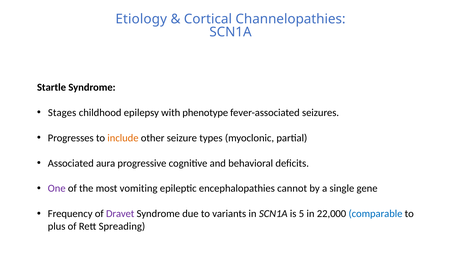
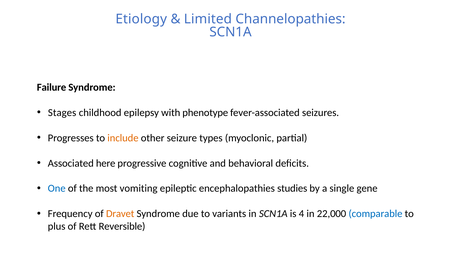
Cortical: Cortical -> Limited
Startle: Startle -> Failure
aura: aura -> here
One colour: purple -> blue
cannot: cannot -> studies
Dravet colour: purple -> orange
5: 5 -> 4
Spreading: Spreading -> Reversible
